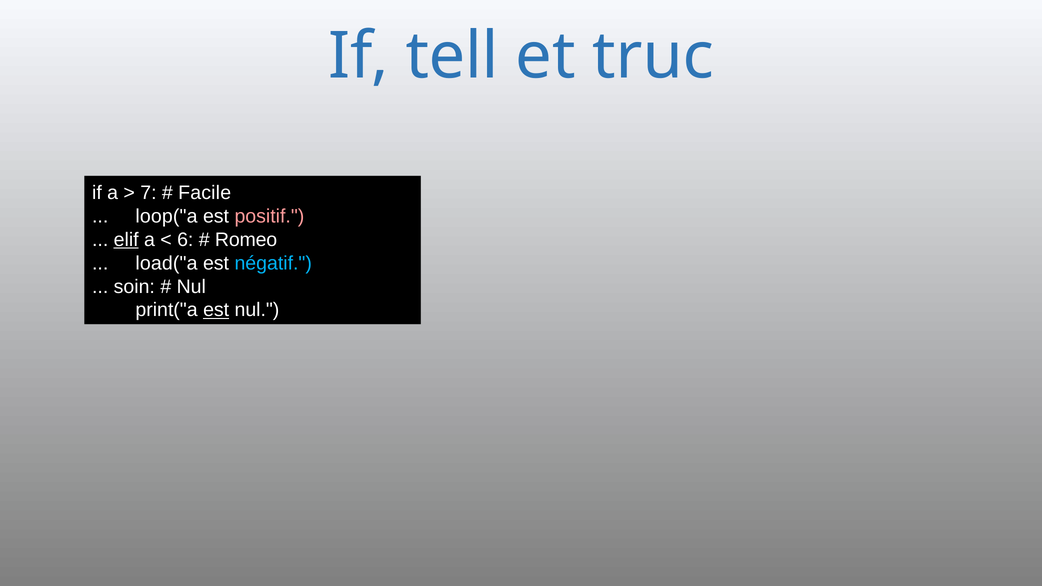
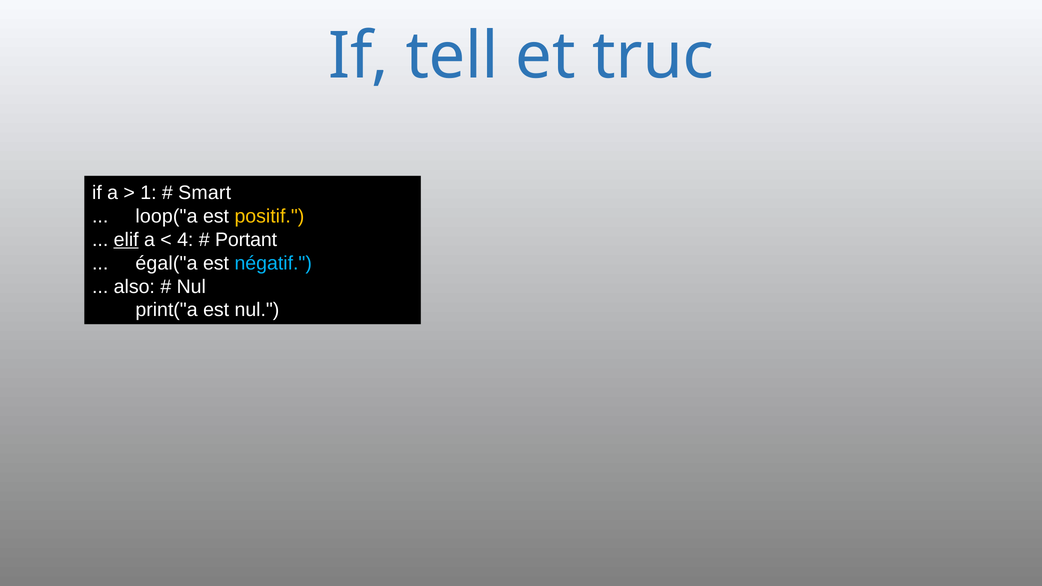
7: 7 -> 1
Facile: Facile -> Smart
positif colour: pink -> yellow
6: 6 -> 4
Romeo: Romeo -> Portant
load("a: load("a -> égal("a
soin: soin -> also
est at (216, 310) underline: present -> none
